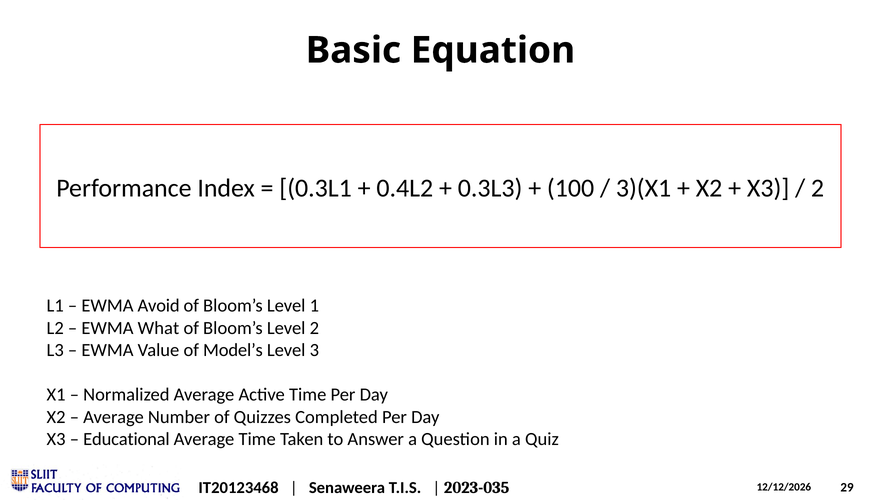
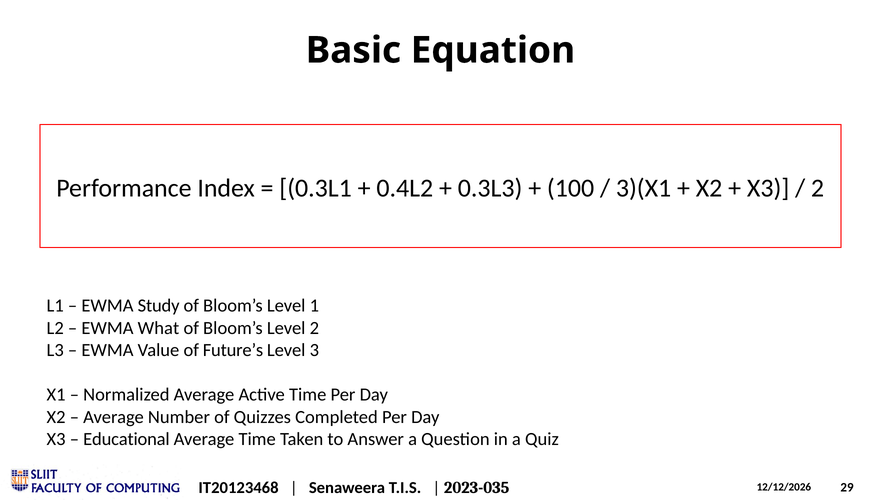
Avoid: Avoid -> Study
Model’s: Model’s -> Future’s
